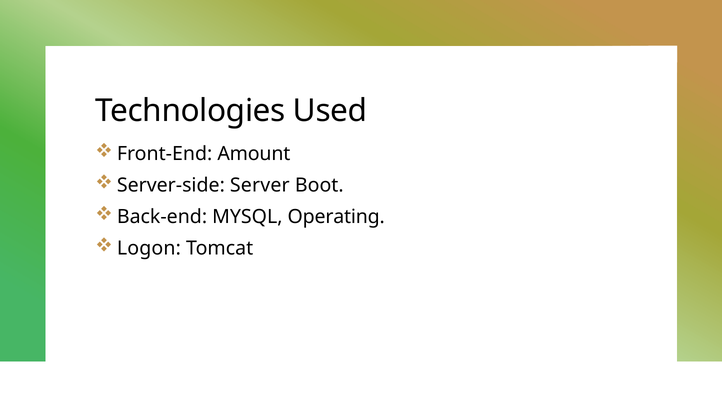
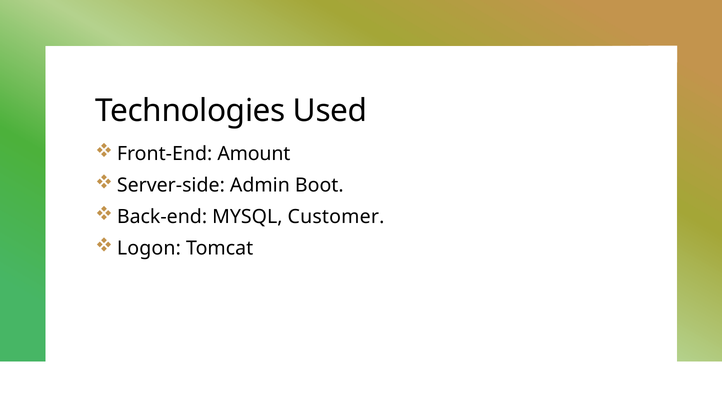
Server: Server -> Admin
Operating: Operating -> Customer
